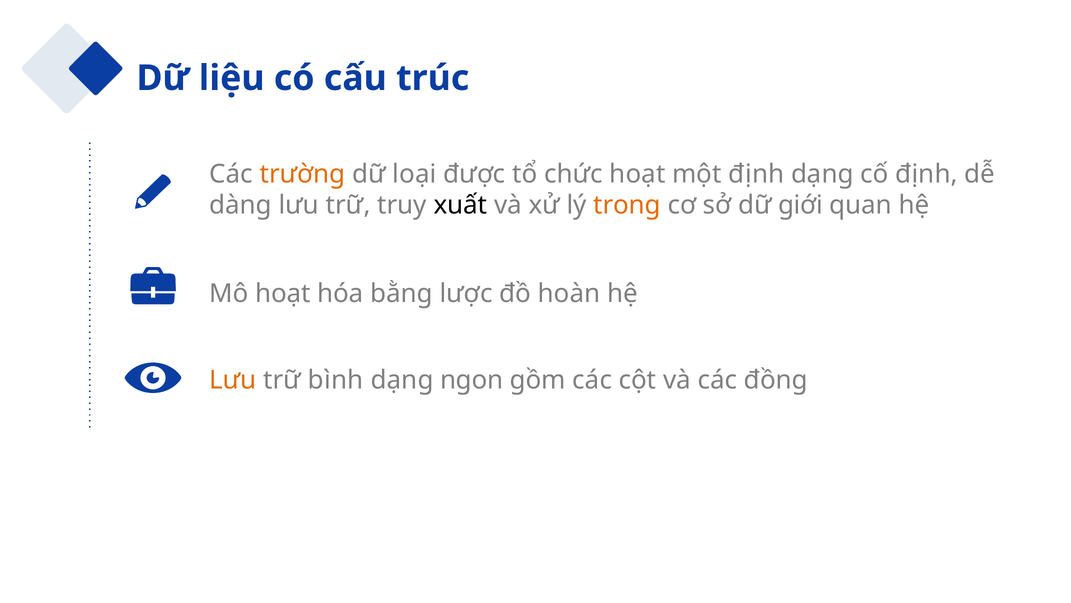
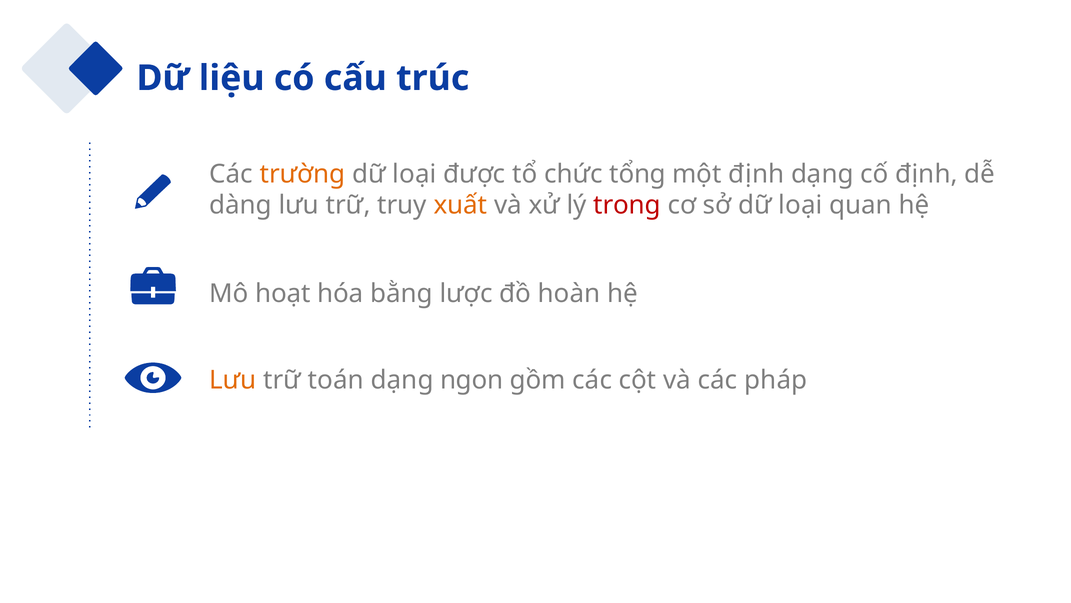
chức hoạt: hoạt -> tổng
xuất colour: black -> orange
trong colour: orange -> red
sở dữ giới: giới -> loại
bình: bình -> toán
đồng: đồng -> pháp
